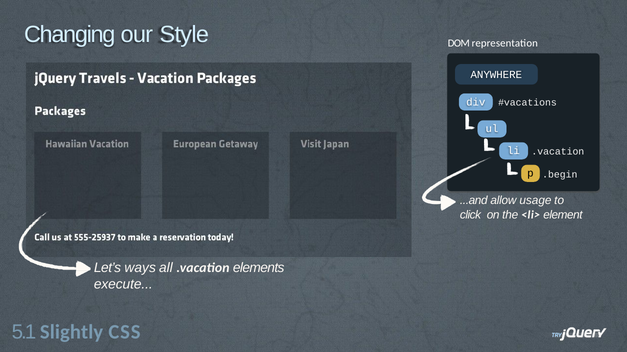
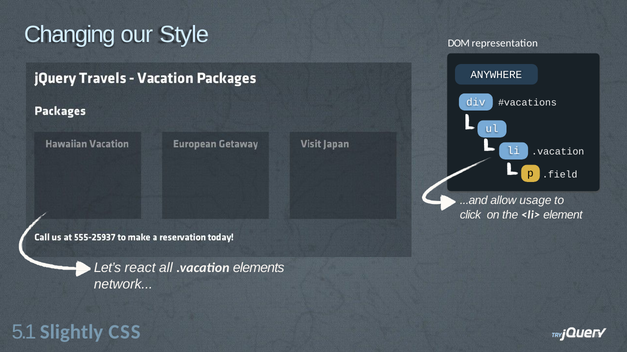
.begin: .begin -> .field
ways: ways -> react
execute: execute -> network
